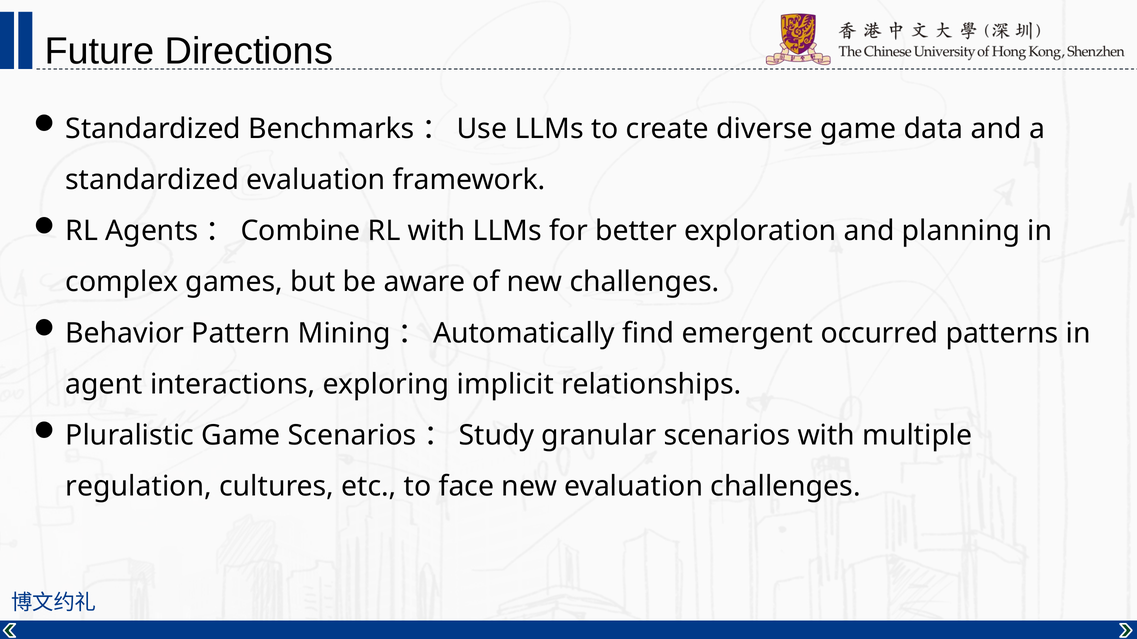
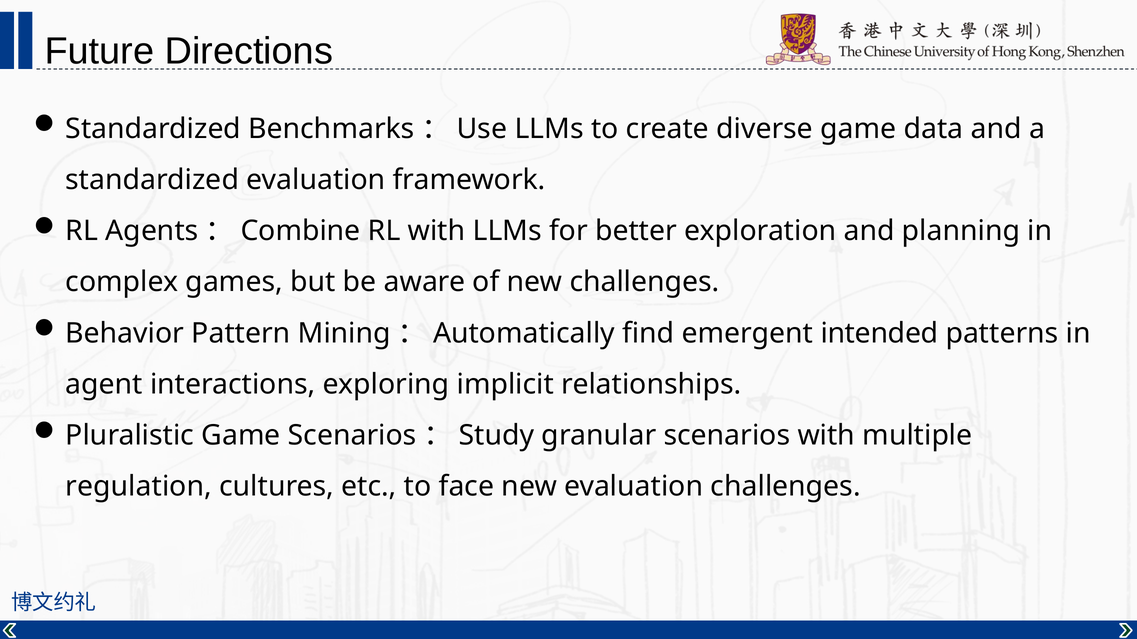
occurred: occurred -> intended
